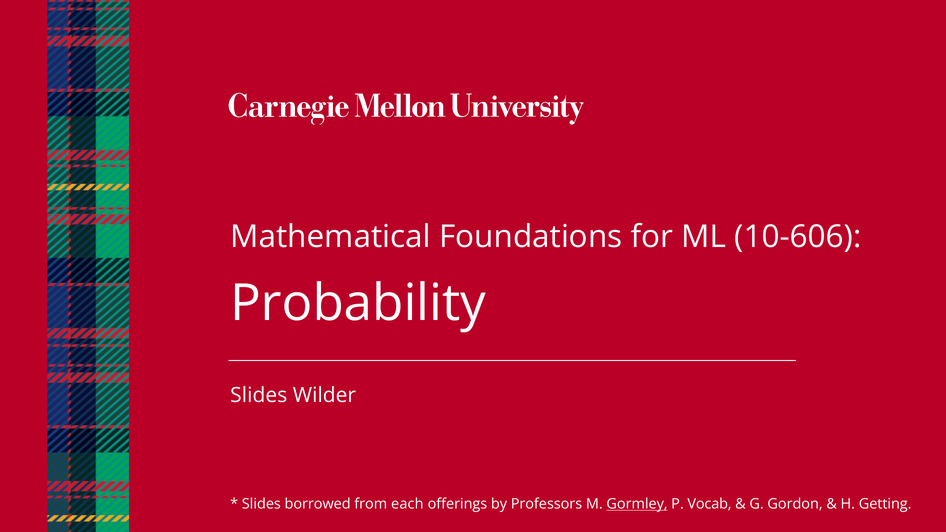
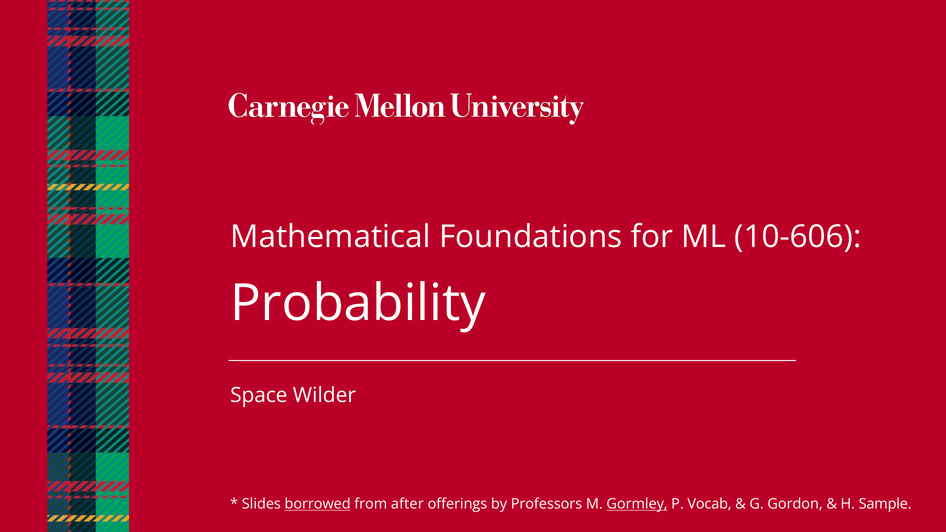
Slides at (259, 395): Slides -> Space
borrowed underline: none -> present
each: each -> after
Getting: Getting -> Sample
